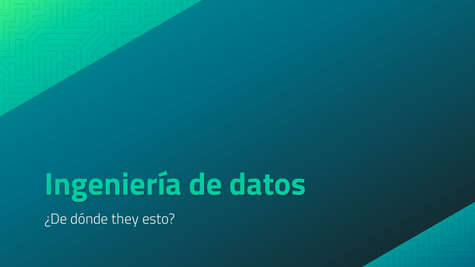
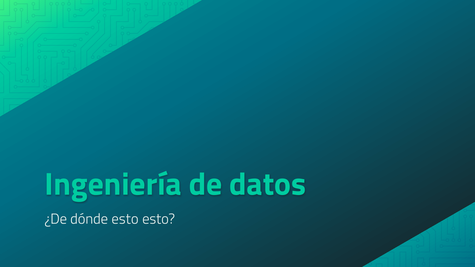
dónde they: they -> esto
